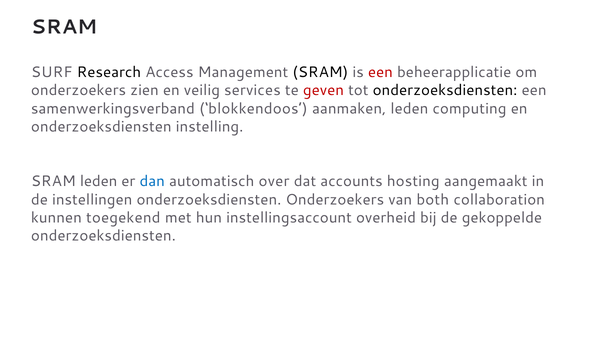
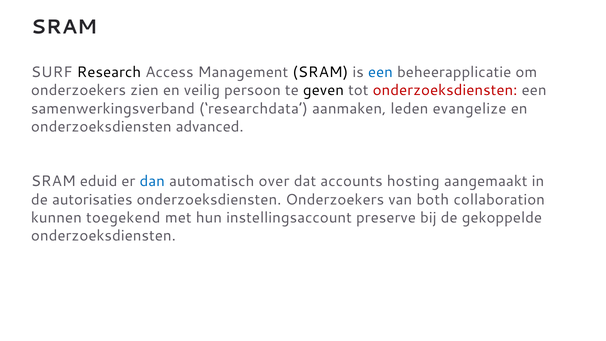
een at (380, 72) colour: red -> blue
services: services -> persoon
geven colour: red -> black
onderzoeksdiensten at (445, 90) colour: black -> red
blokkendoos: blokkendoos -> researchdata
computing: computing -> evangelize
instelling: instelling -> advanced
SRAM leden: leden -> eduid
instellingen: instellingen -> autorisaties
overheid: overheid -> preserve
